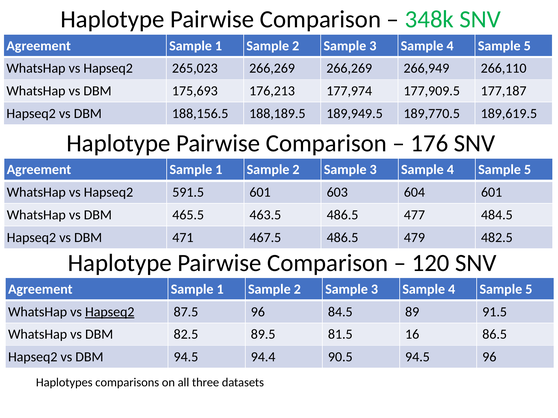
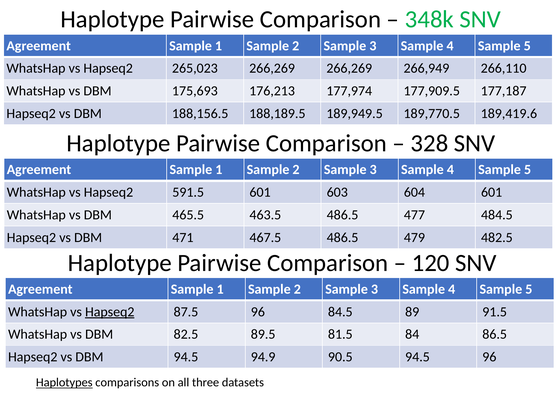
189,619.5: 189,619.5 -> 189,419.6
176: 176 -> 328
16: 16 -> 84
94.4: 94.4 -> 94.9
Haplotypes underline: none -> present
